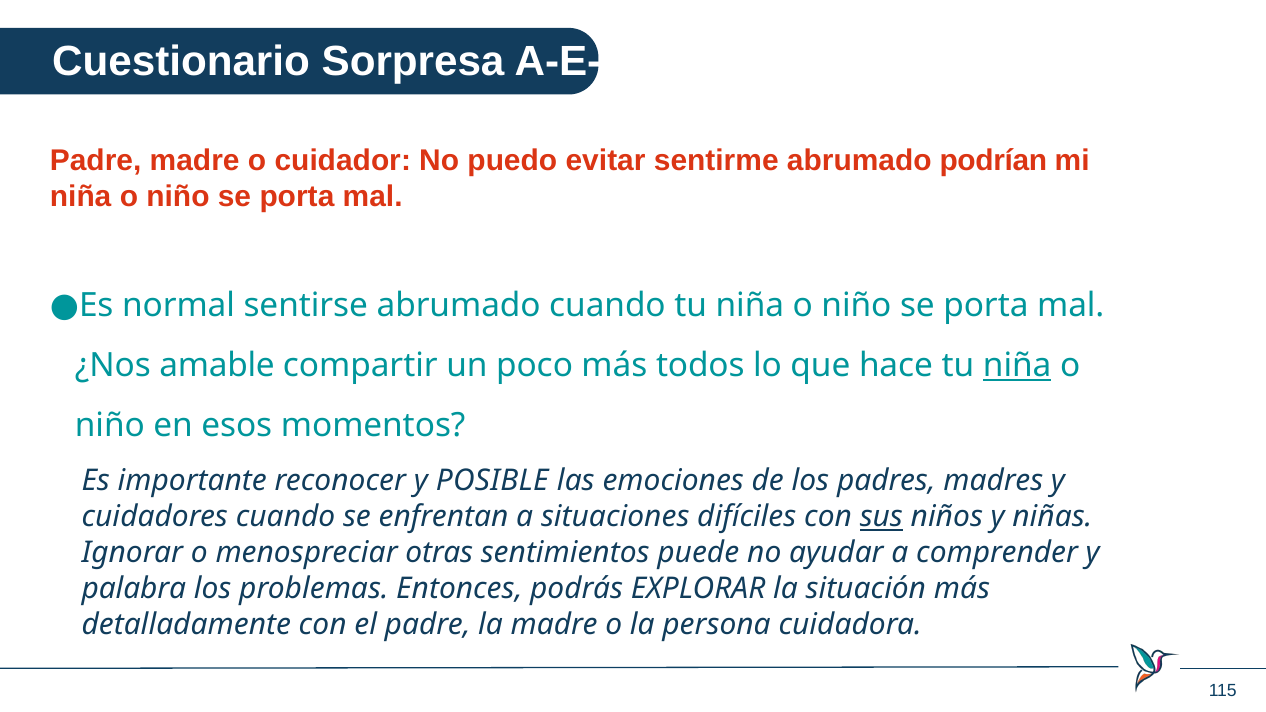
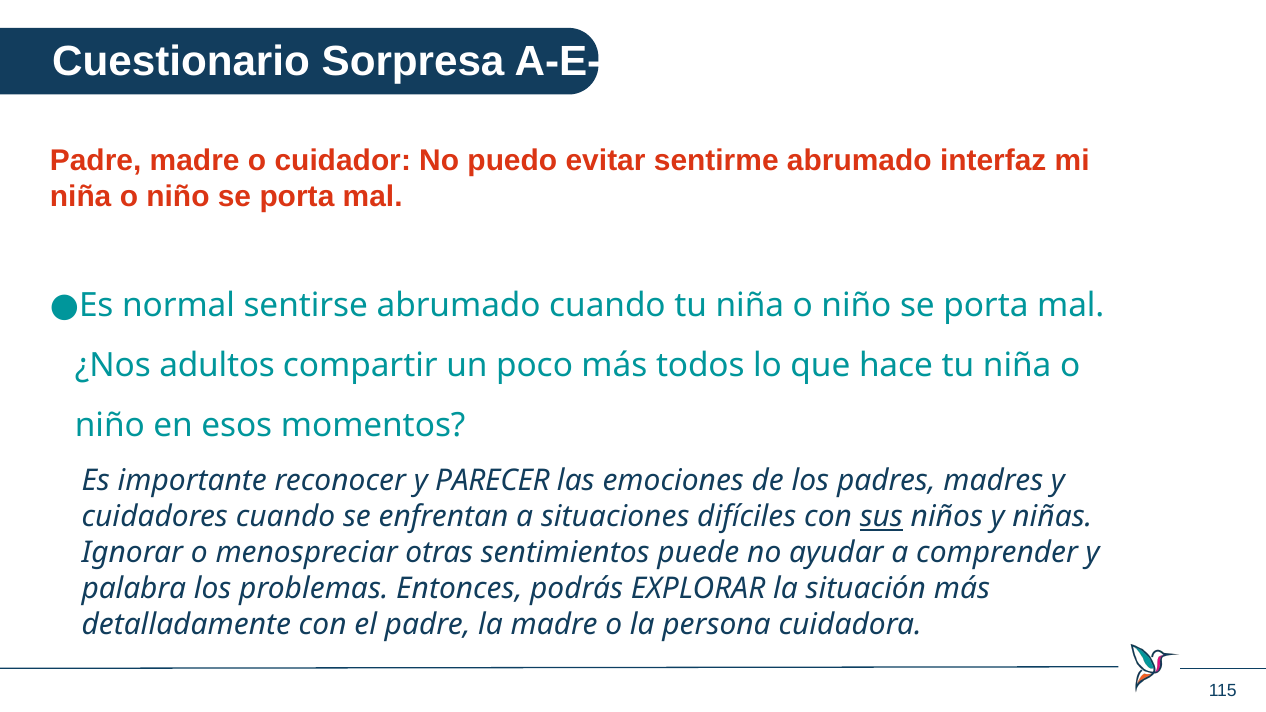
podrían: podrían -> interfaz
amable: amable -> adultos
niña at (1017, 366) underline: present -> none
POSIBLE: POSIBLE -> PARECER
